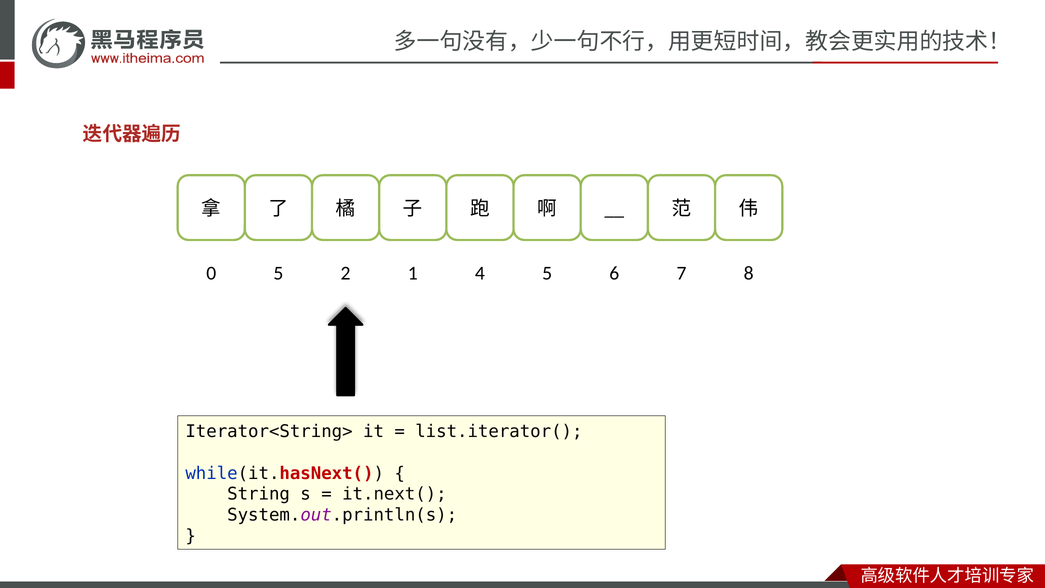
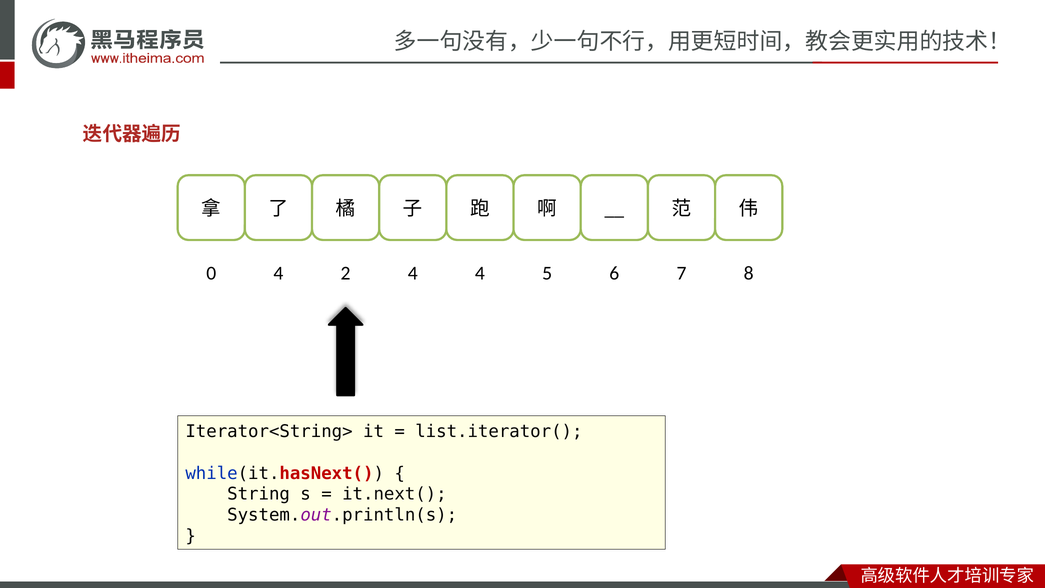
0 5: 5 -> 4
2 1: 1 -> 4
